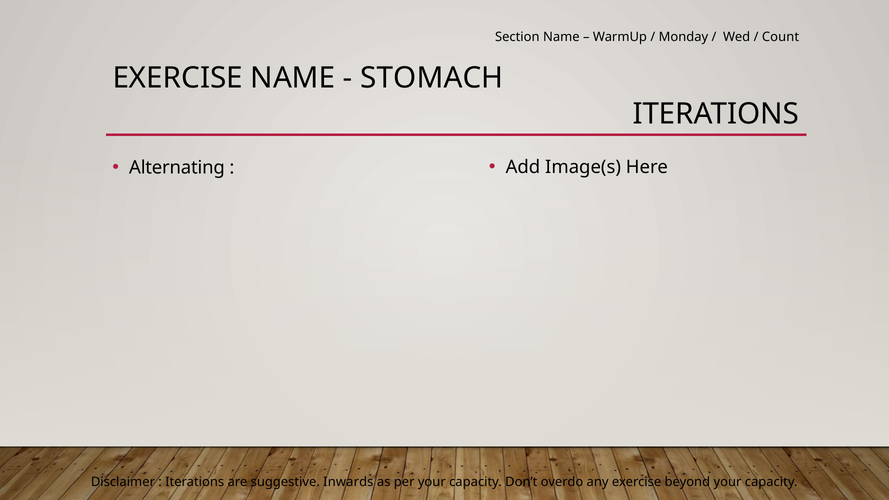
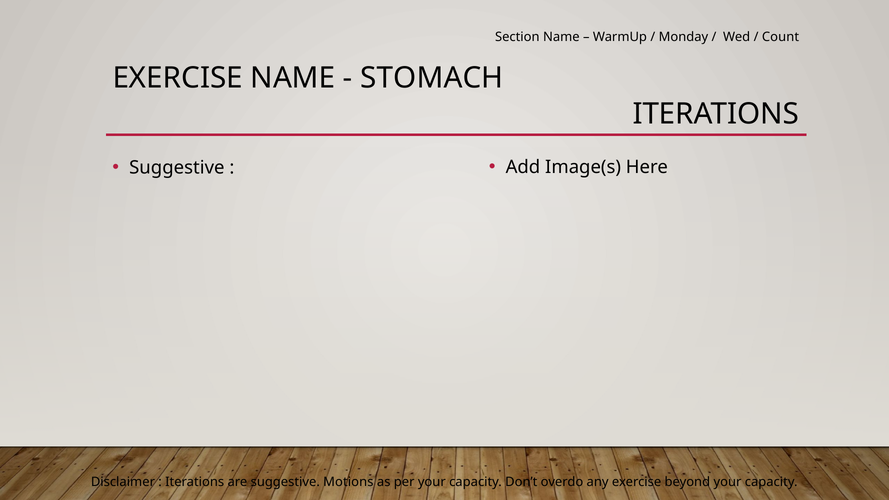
Alternating at (177, 168): Alternating -> Suggestive
Inwards: Inwards -> Motions
